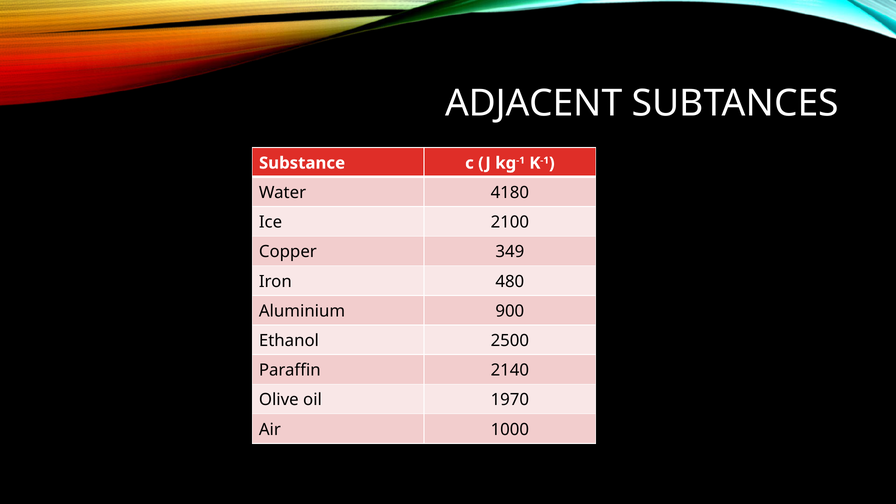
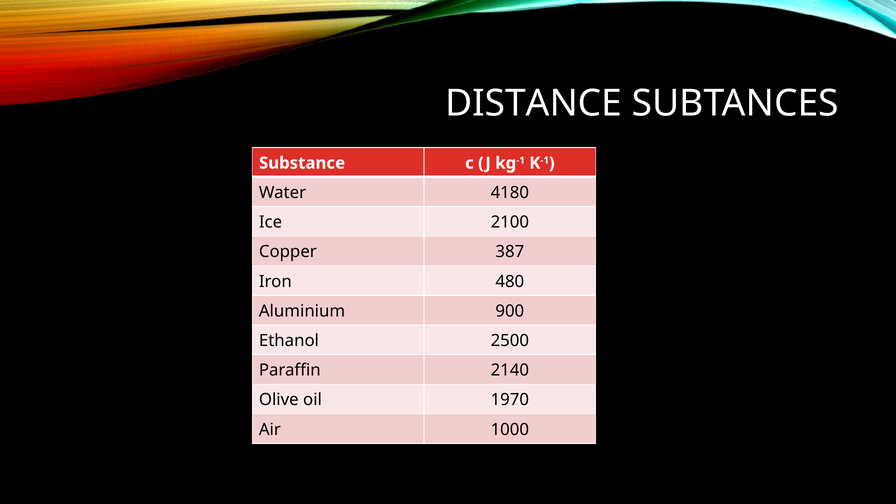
ADJACENT: ADJACENT -> DISTANCE
349: 349 -> 387
